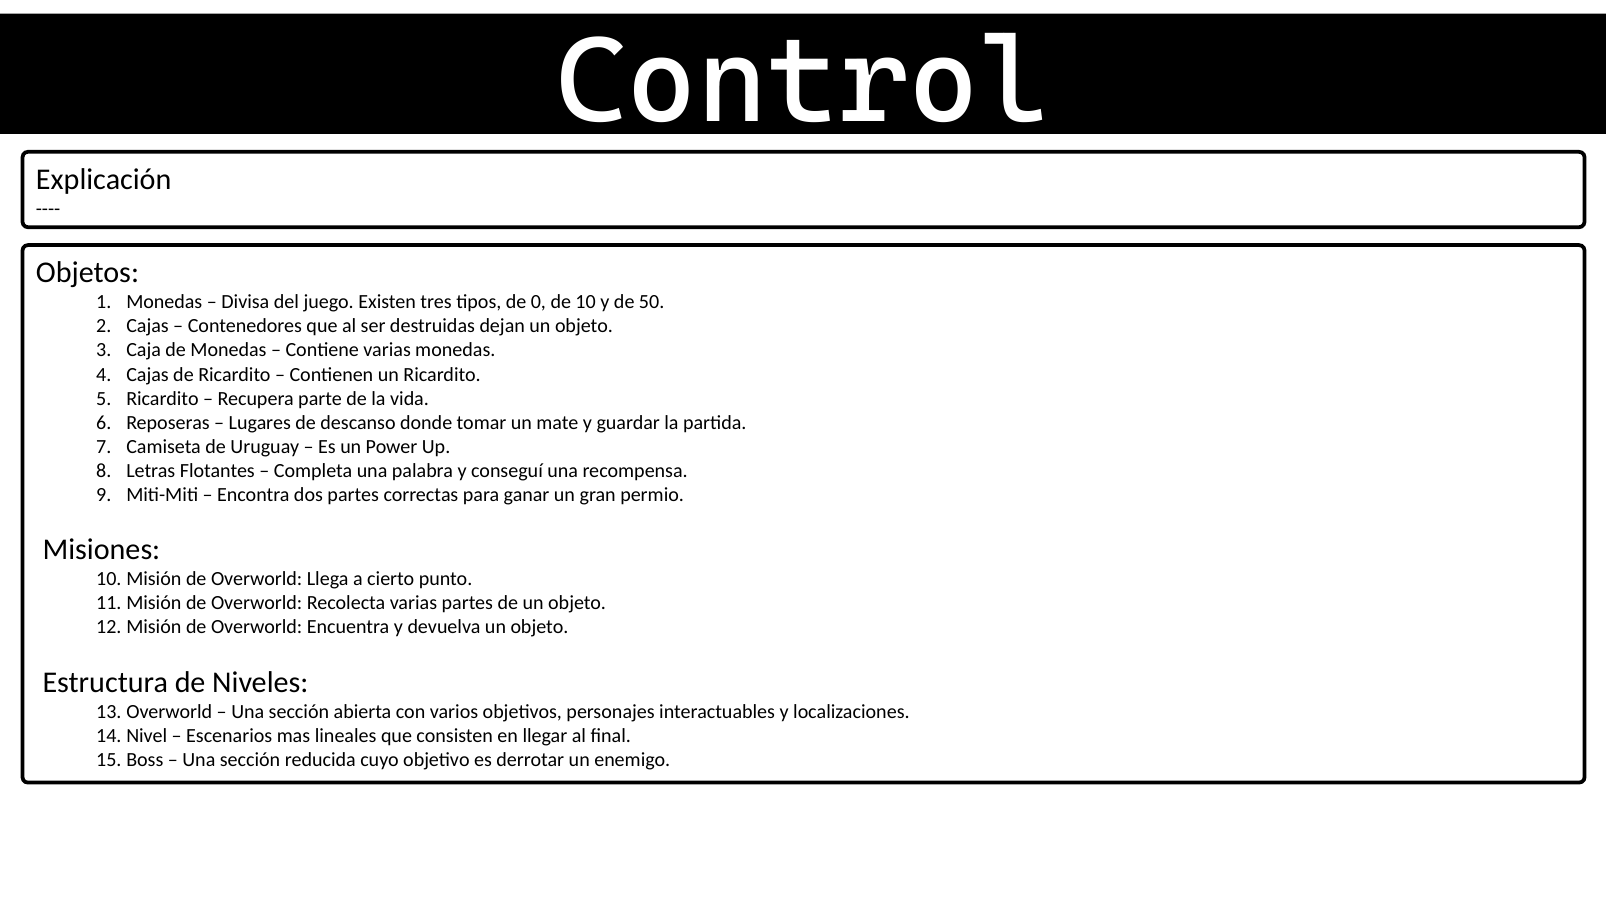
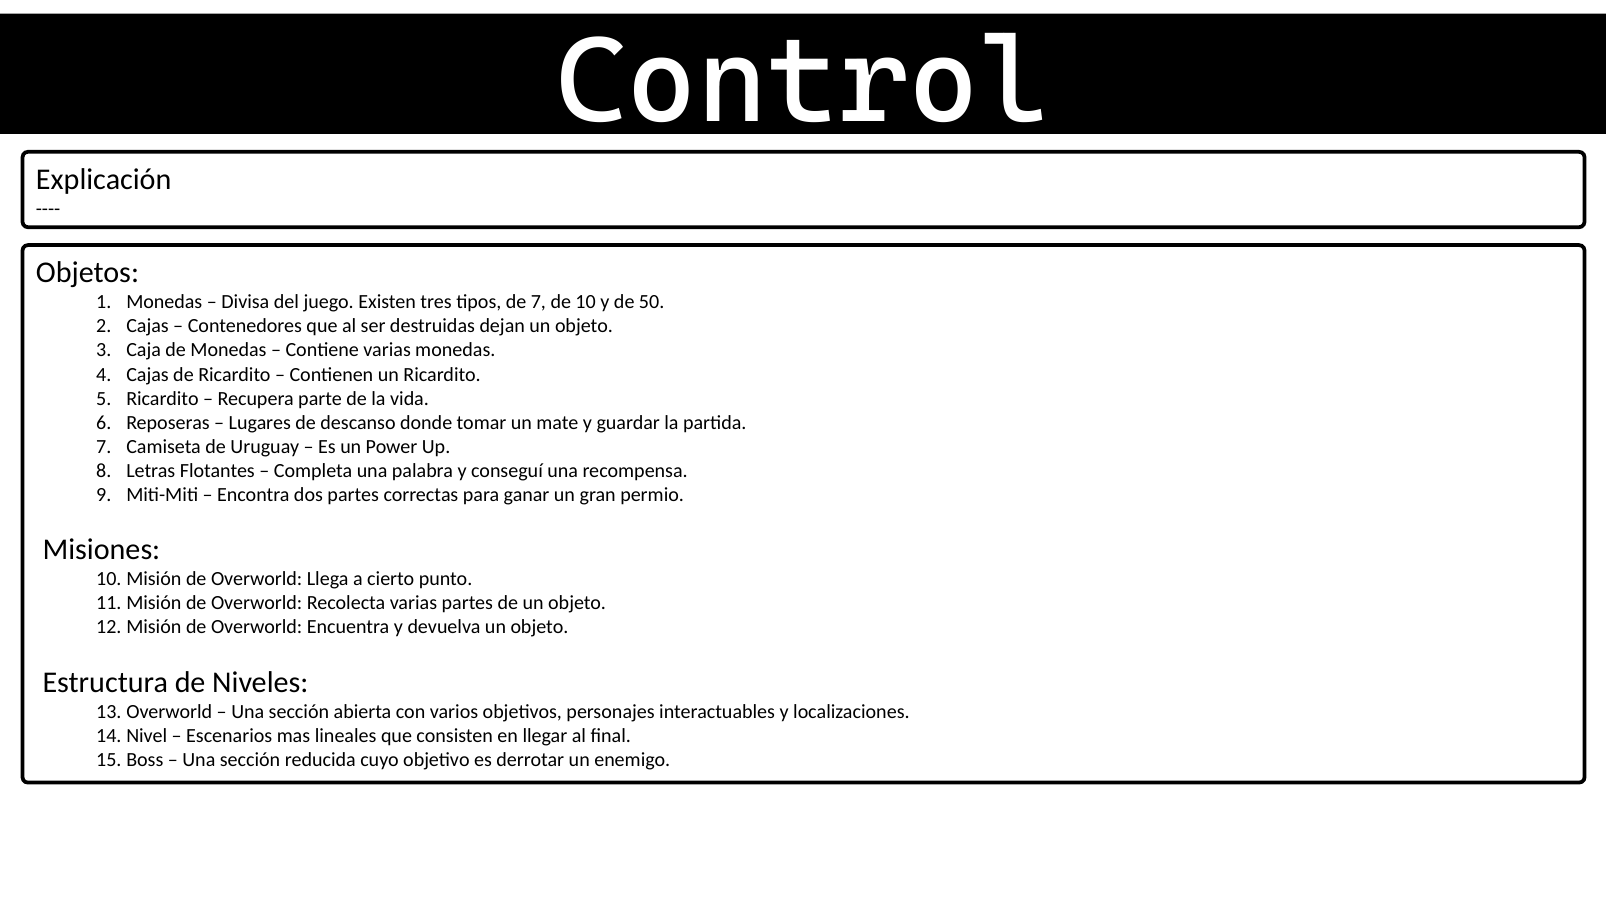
de 0: 0 -> 7
